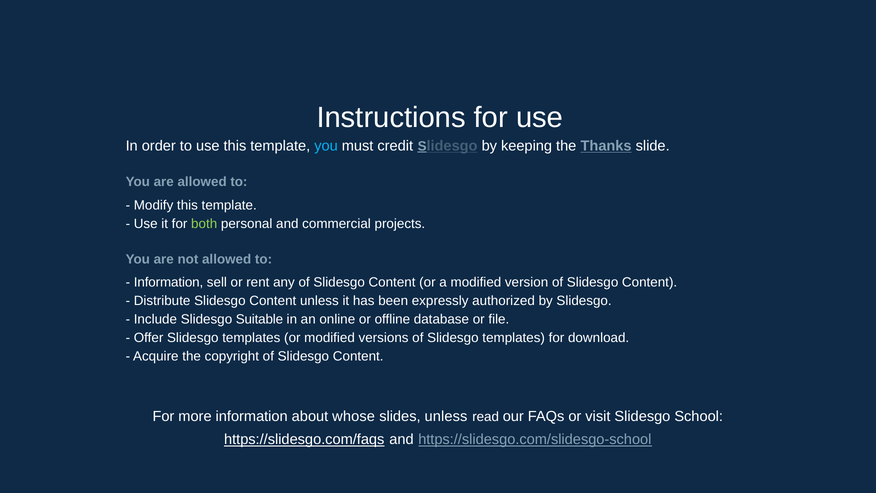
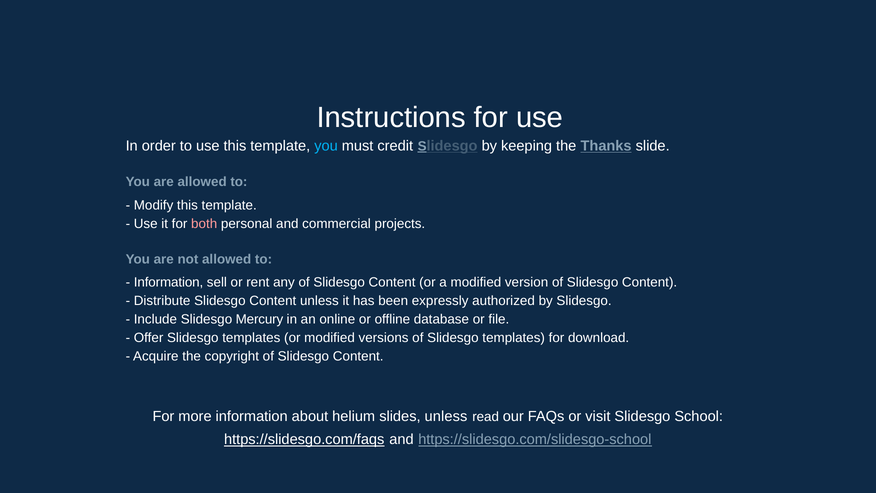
both colour: light green -> pink
Suitable: Suitable -> Mercury
whose: whose -> helium
